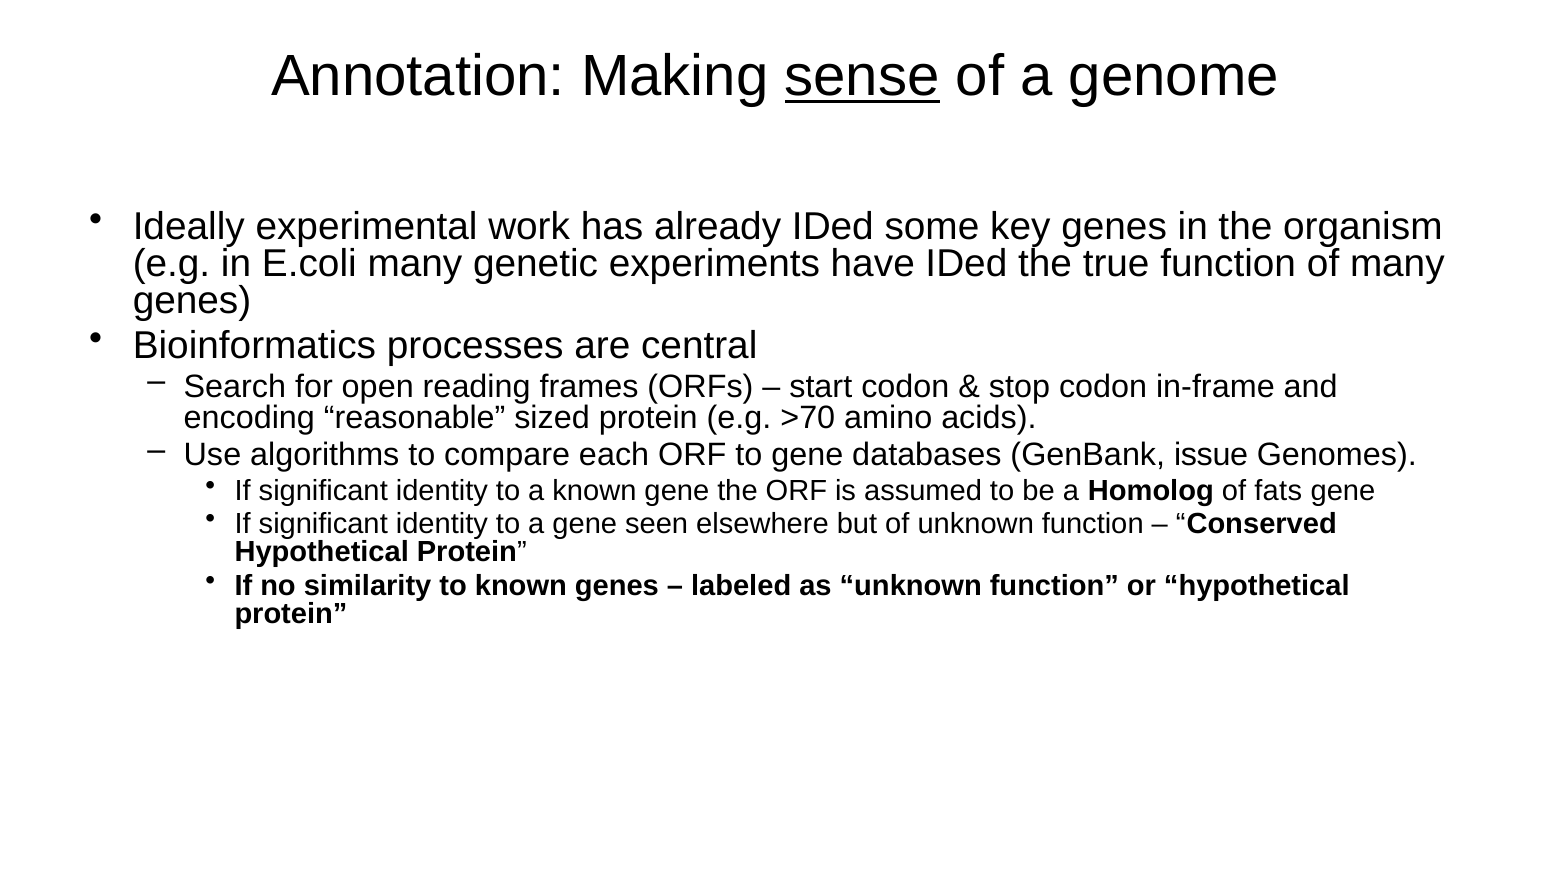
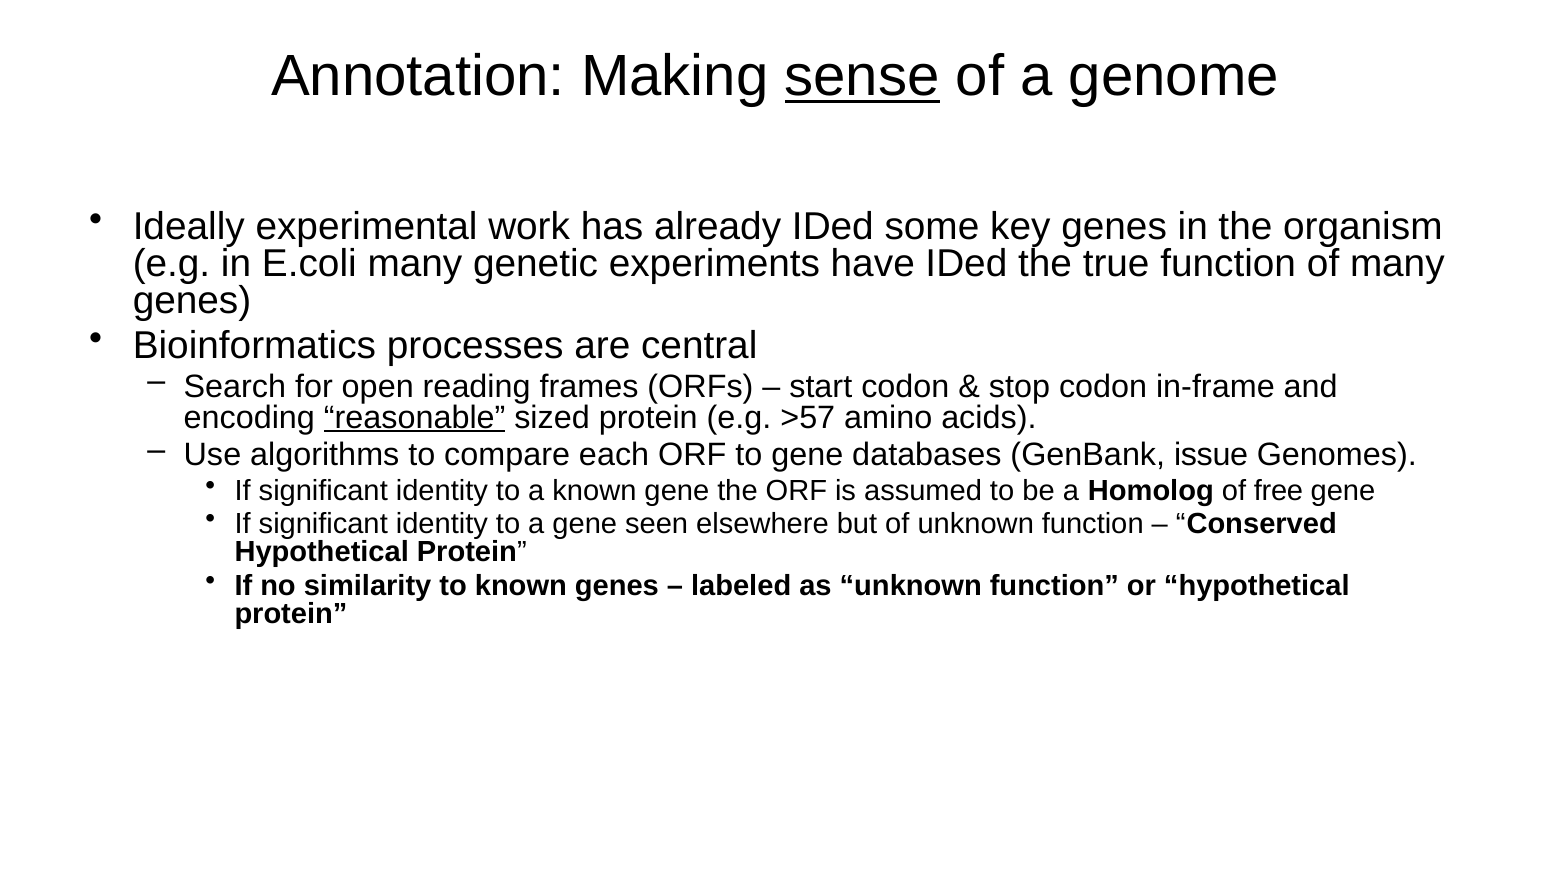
reasonable underline: none -> present
>70: >70 -> >57
fats: fats -> free
